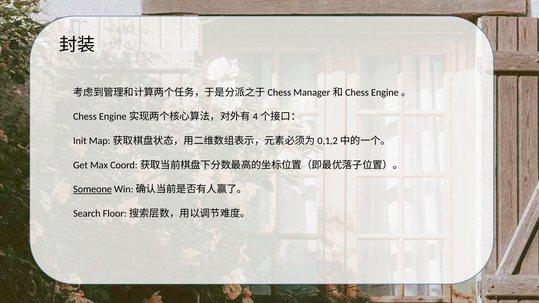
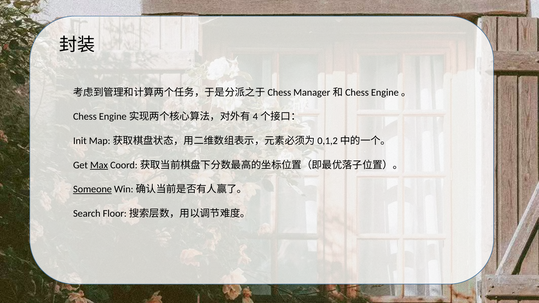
Max underline: none -> present
